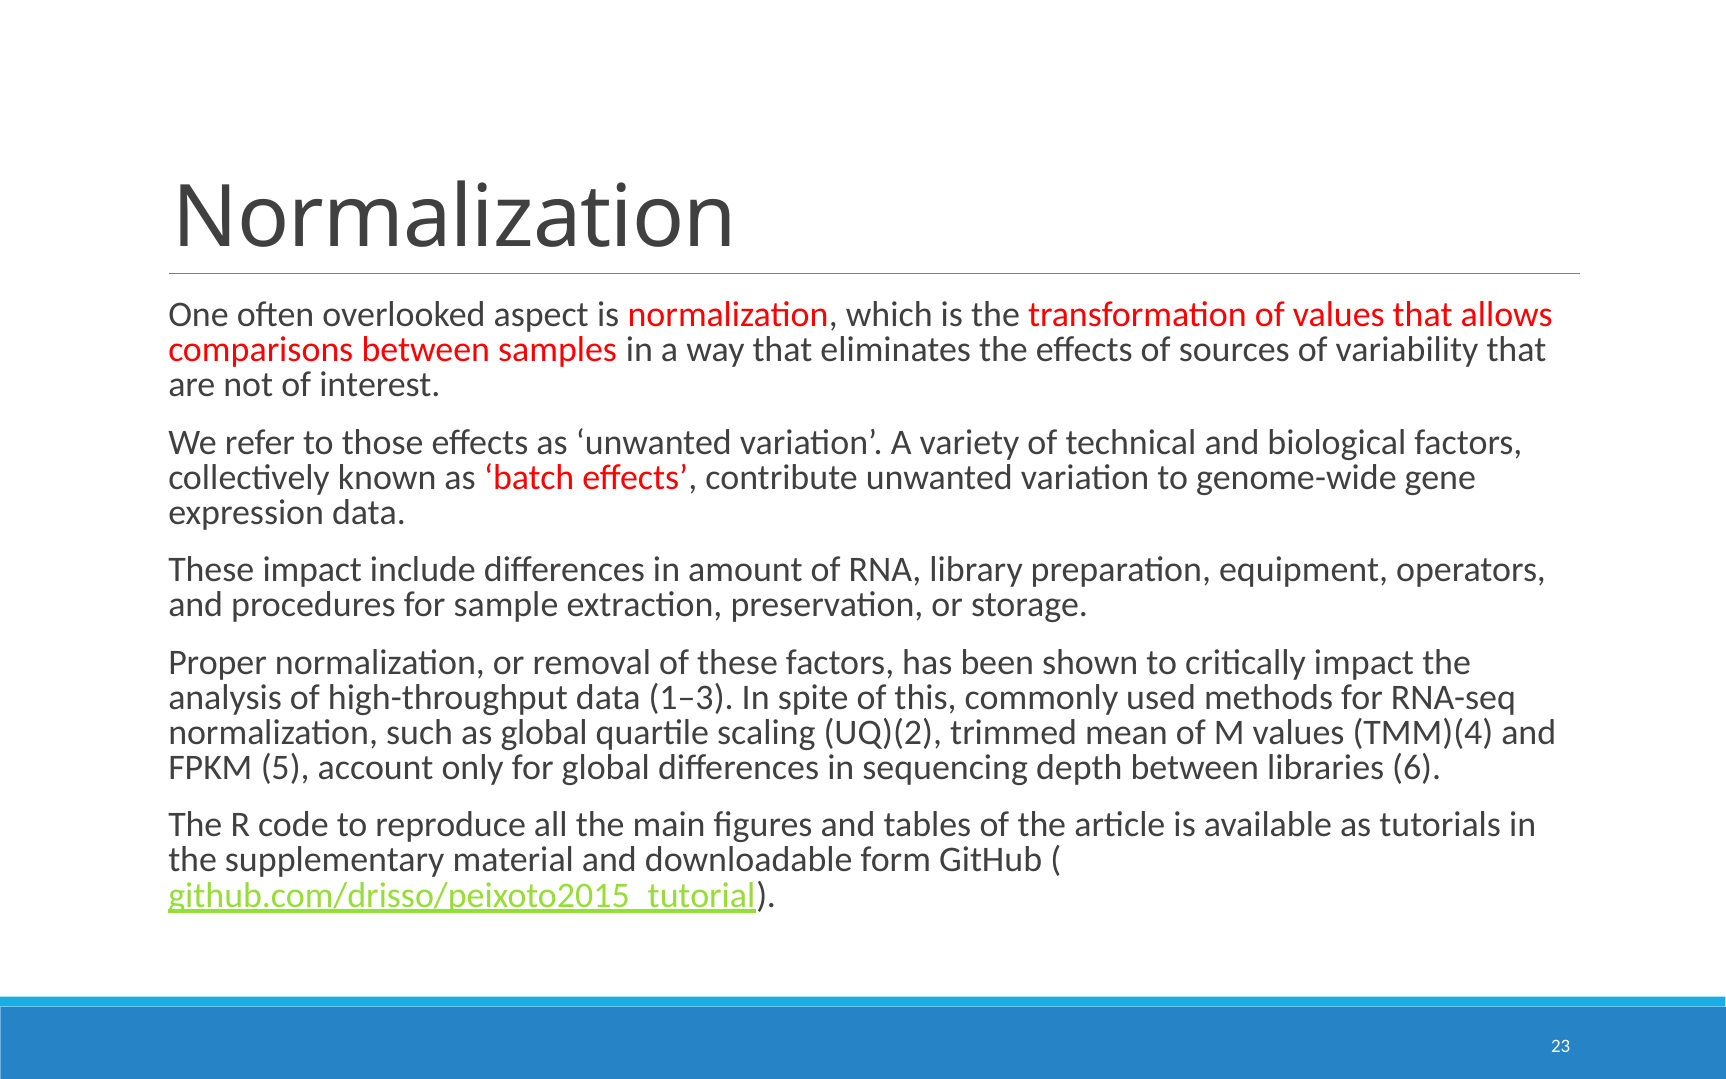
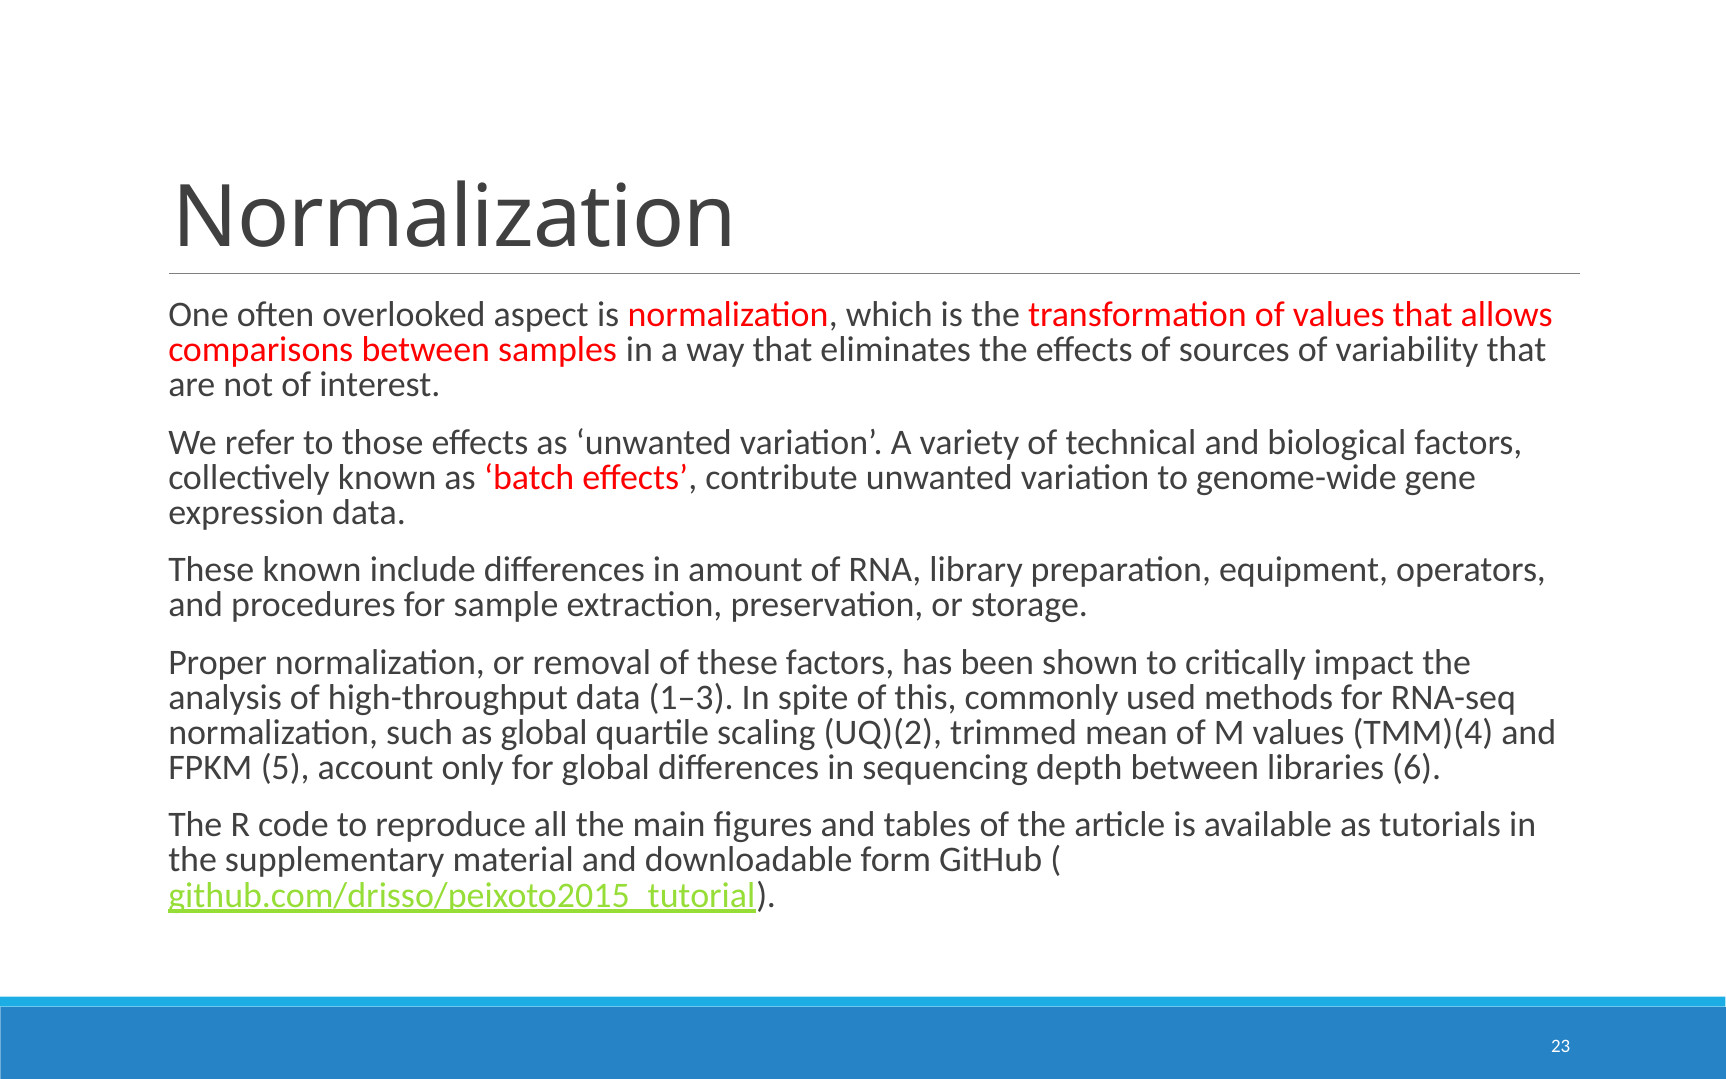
These impact: impact -> known
